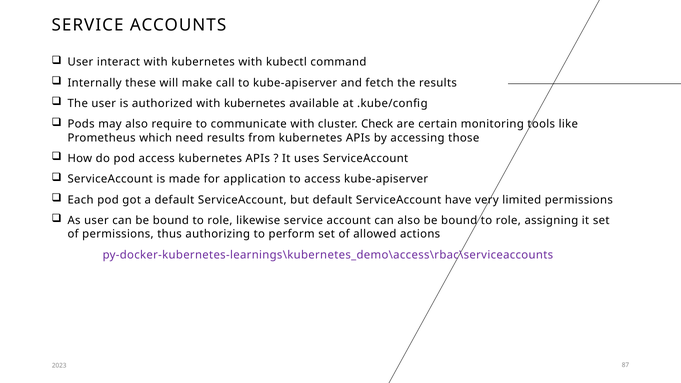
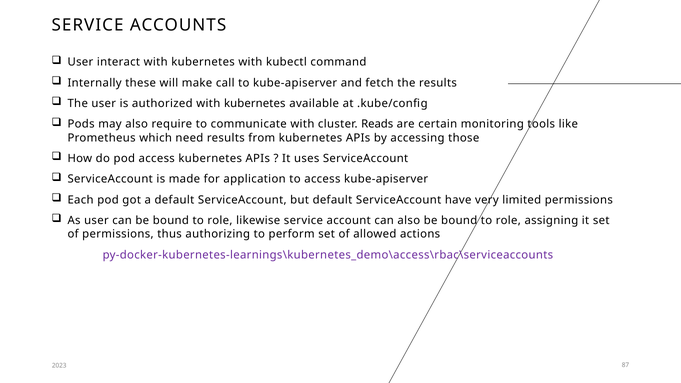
Check: Check -> Reads
